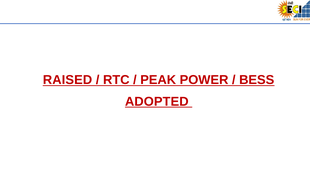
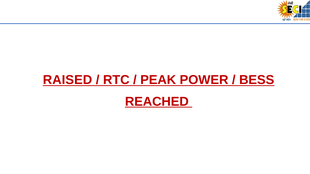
ADOPTED: ADOPTED -> REACHED
